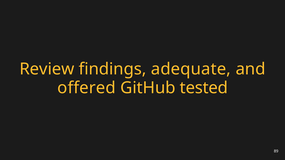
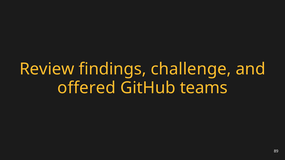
adequate: adequate -> challenge
tested: tested -> teams
